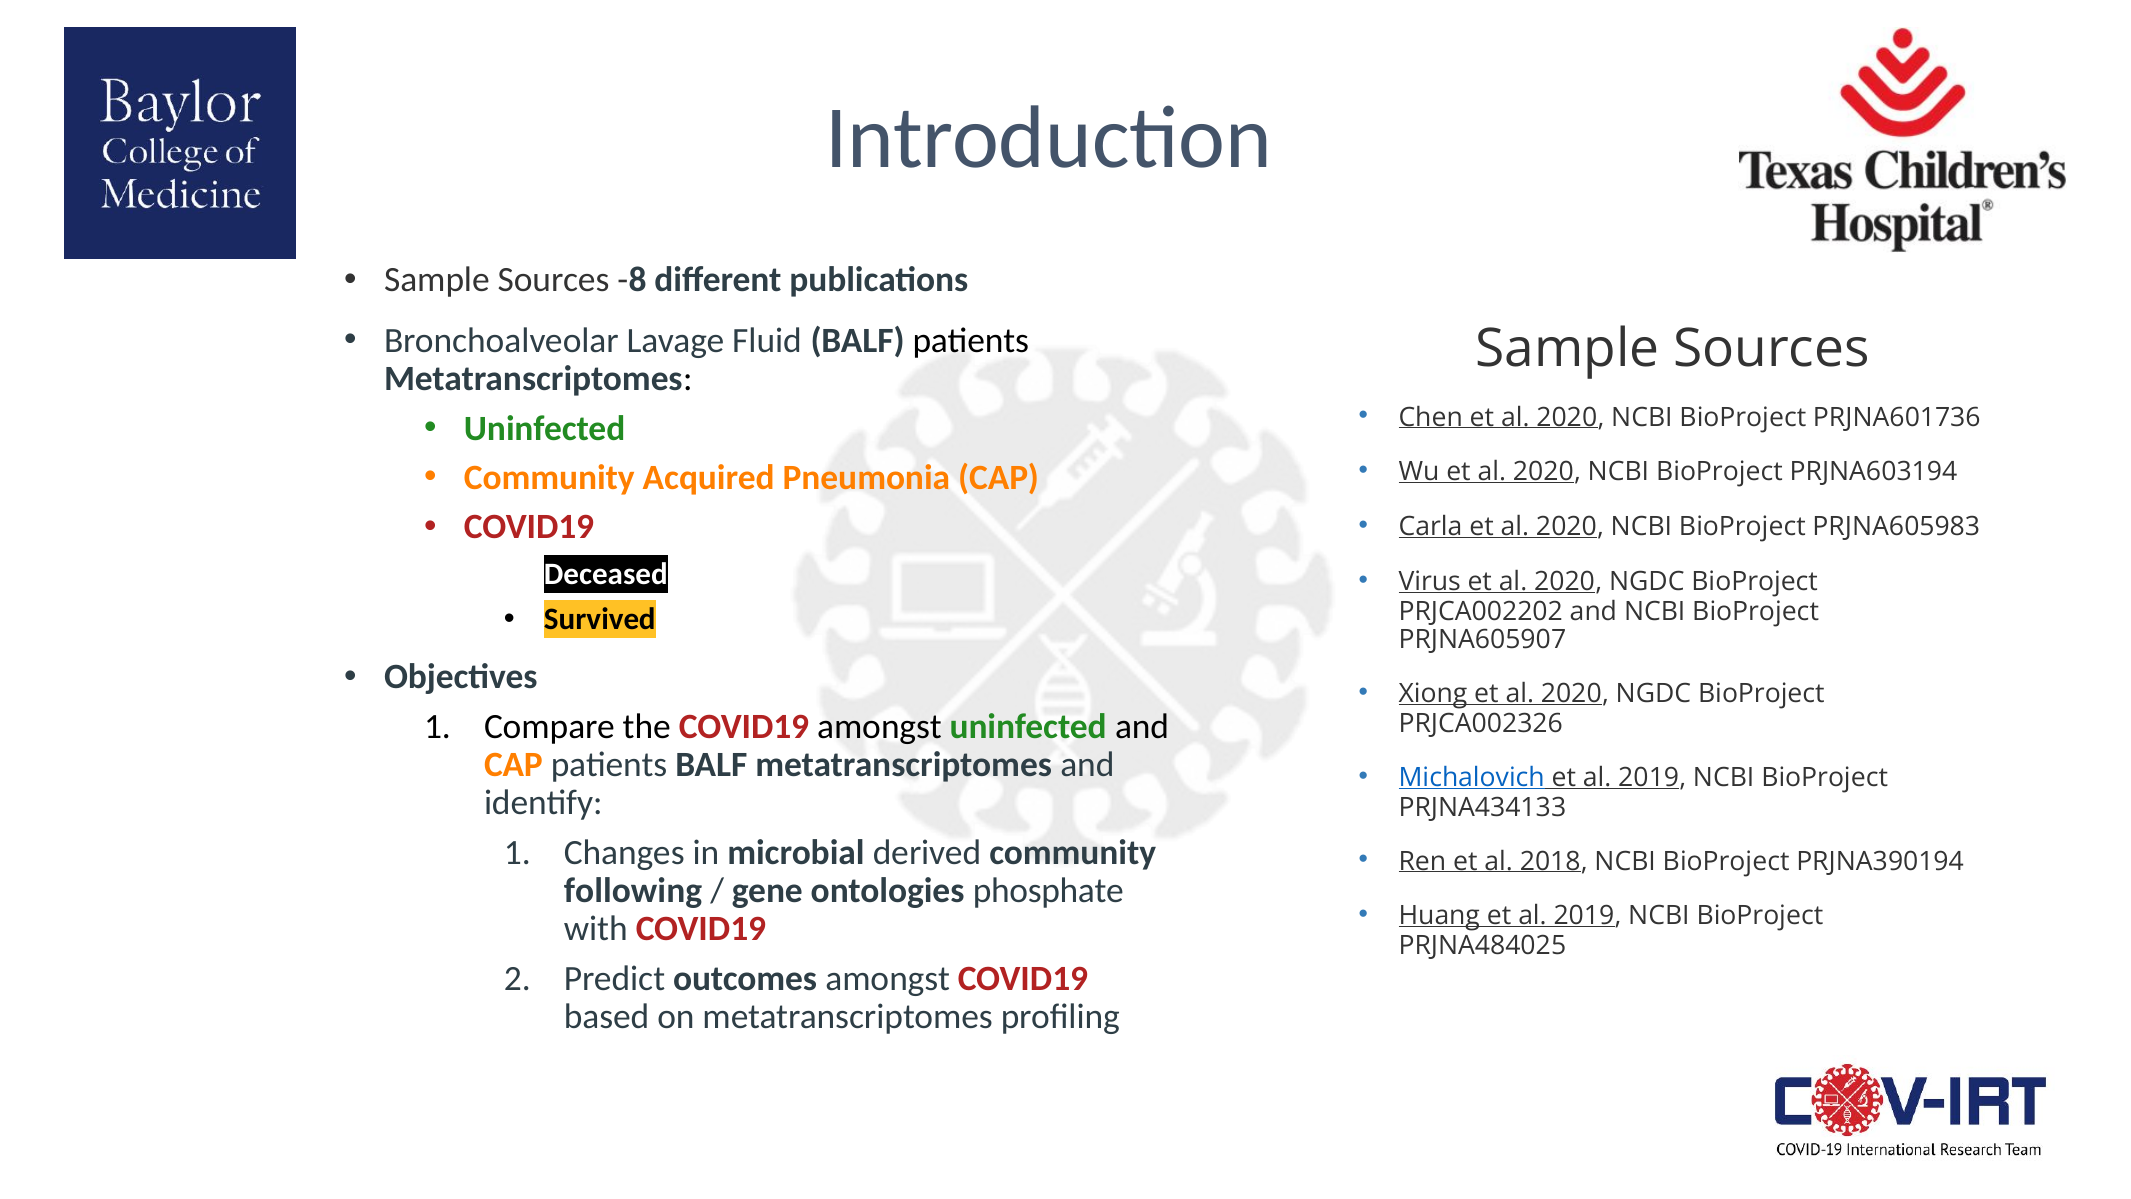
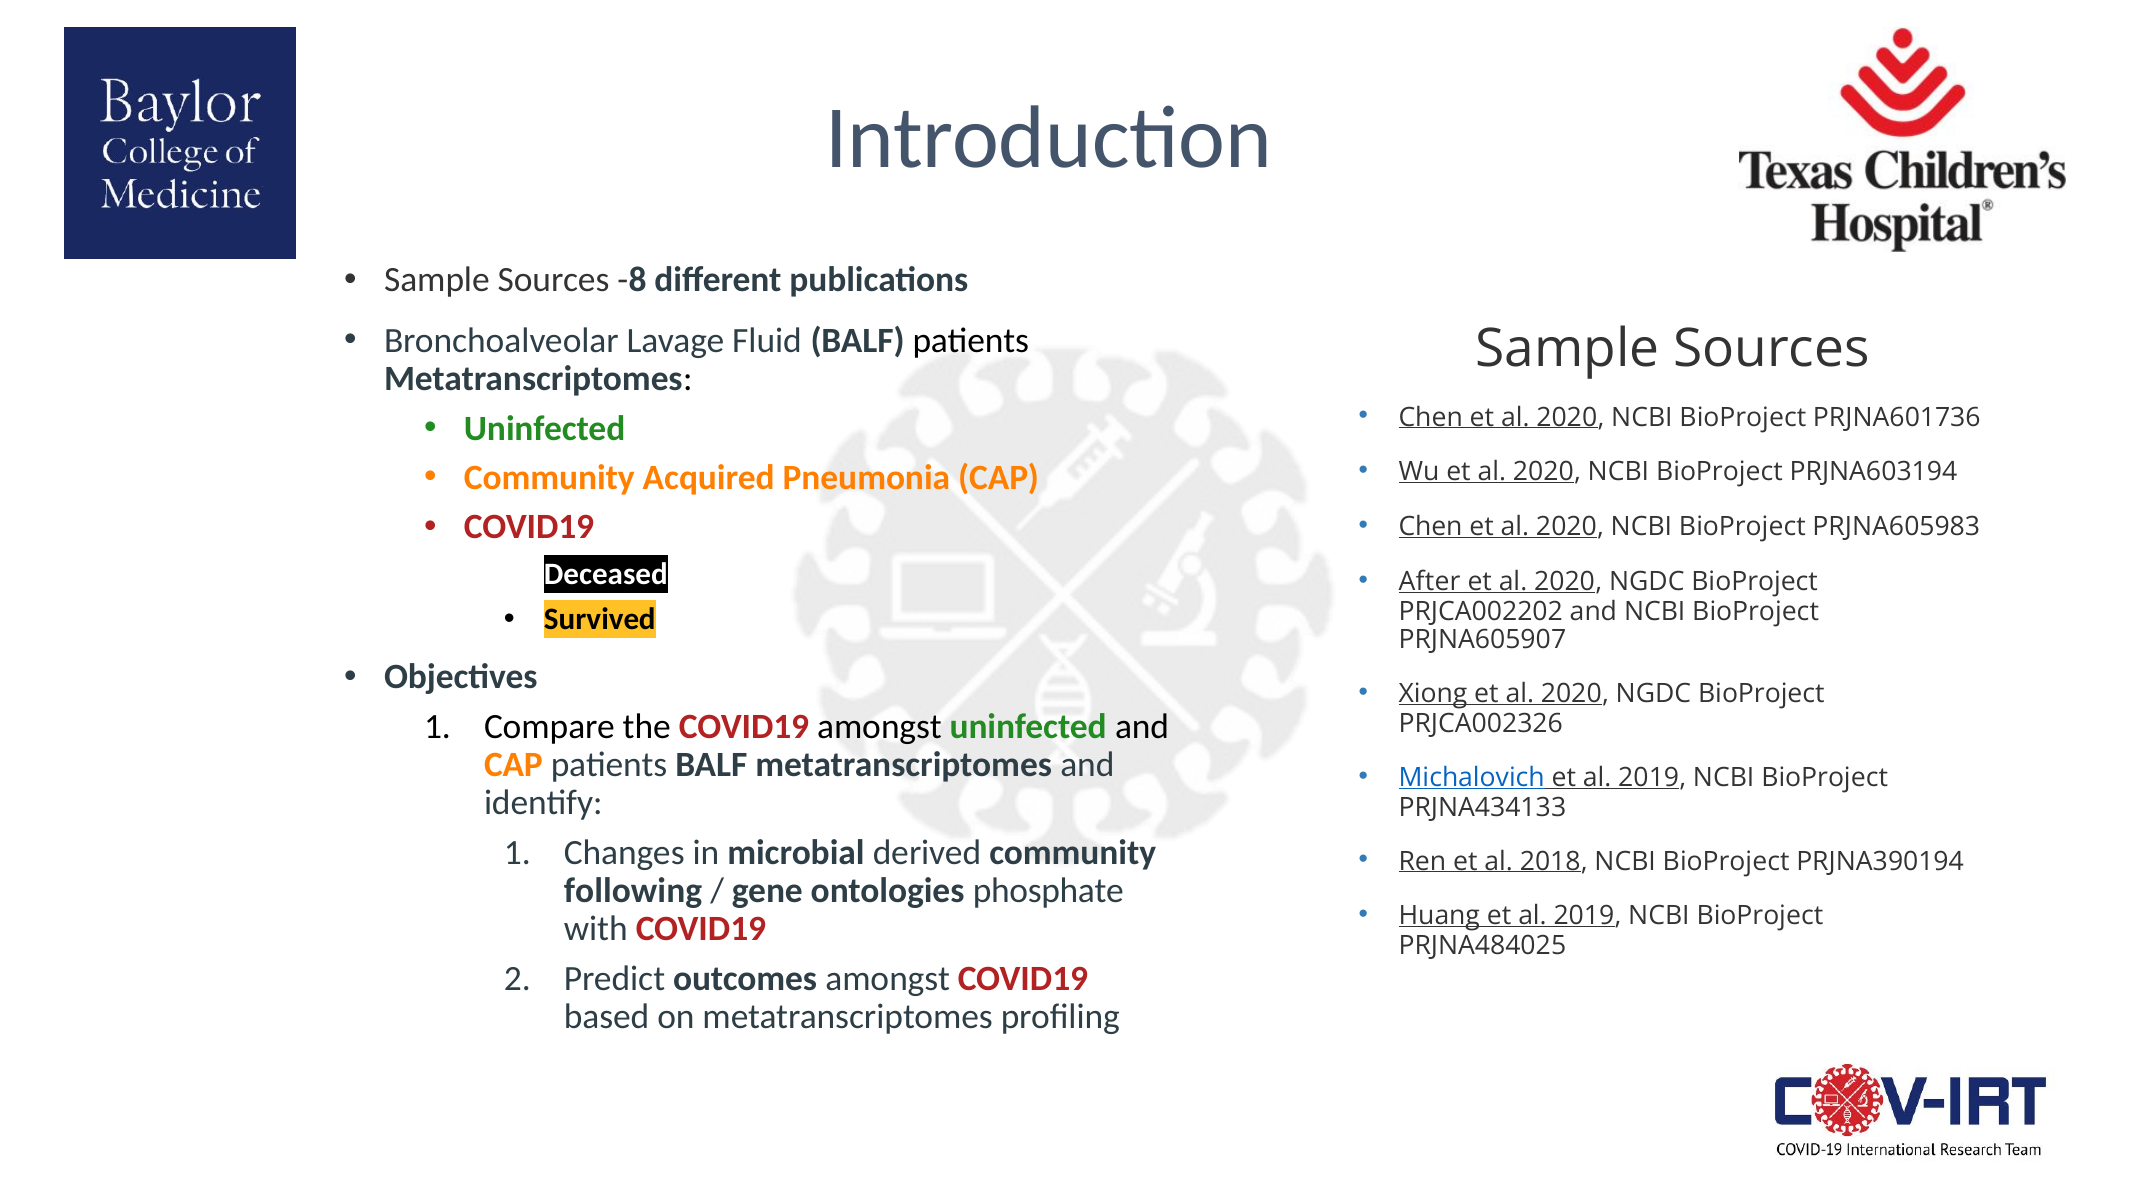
Carla at (1431, 527): Carla -> Chen
Virus: Virus -> After
